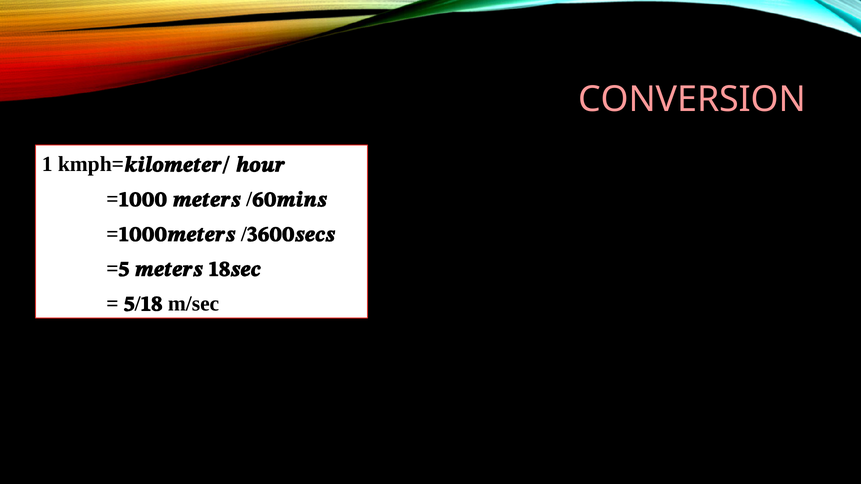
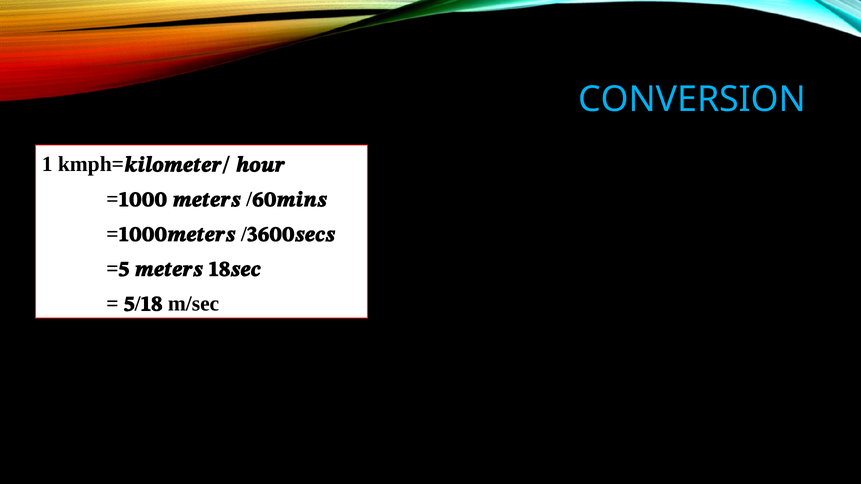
CONVERSION colour: pink -> light blue
